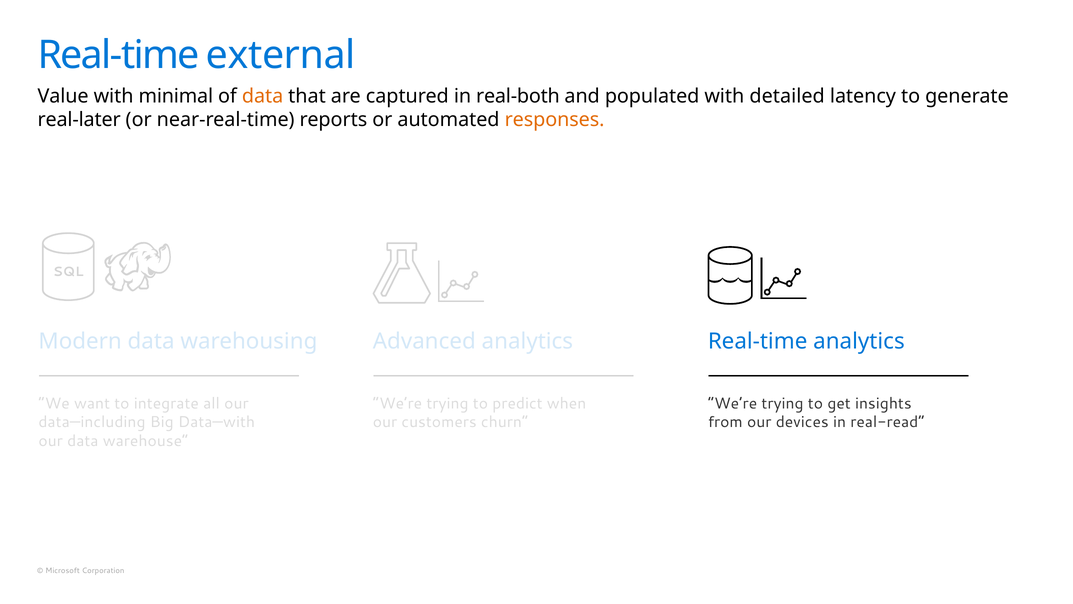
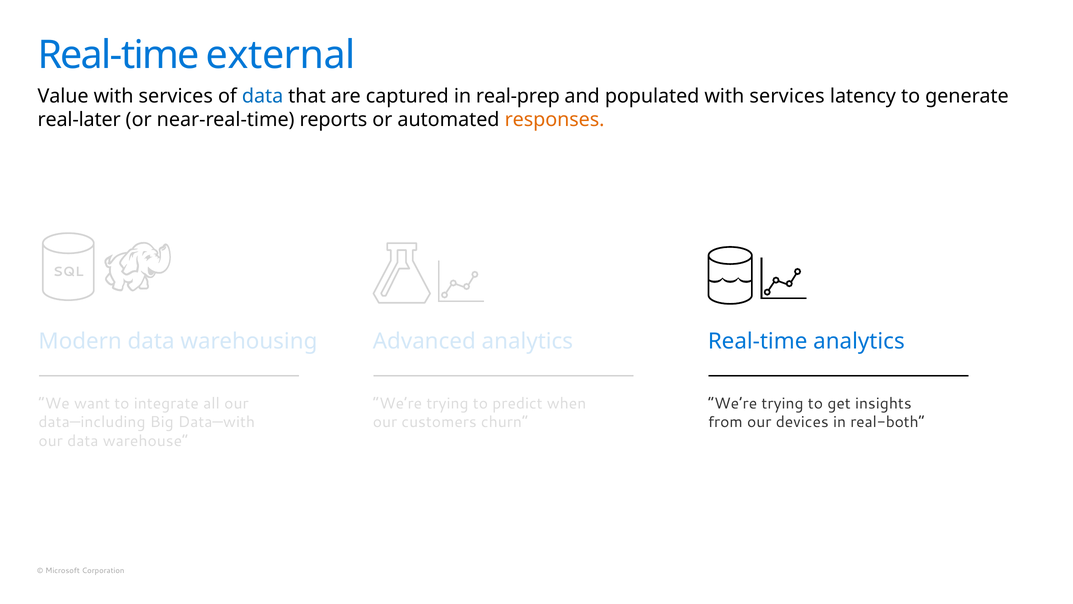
minimal at (176, 96): minimal -> services
data at (263, 96) colour: orange -> blue
real-both: real-both -> real-prep
detailed at (787, 96): detailed -> services
real-read: real-read -> real-both
